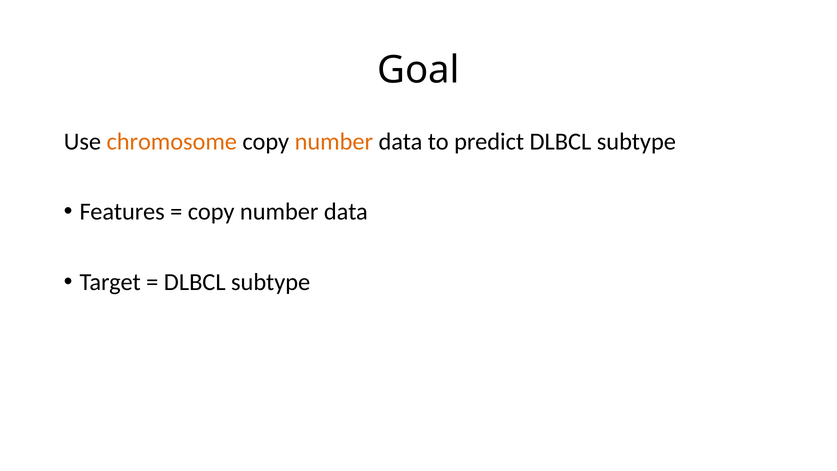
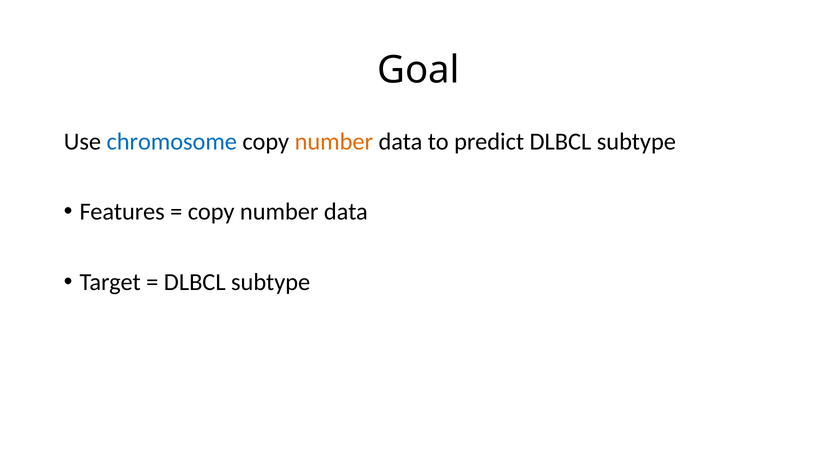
chromosome colour: orange -> blue
